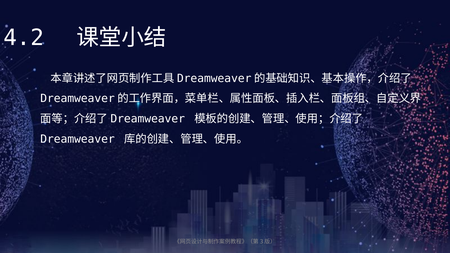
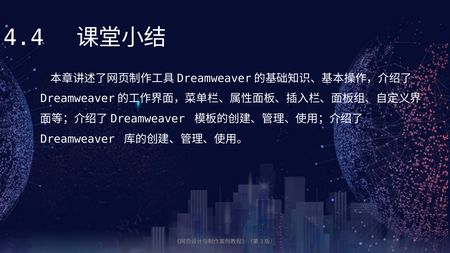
4.2: 4.2 -> 4.4
